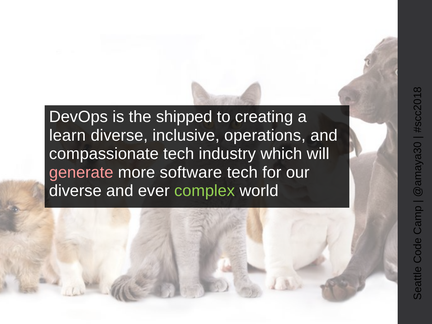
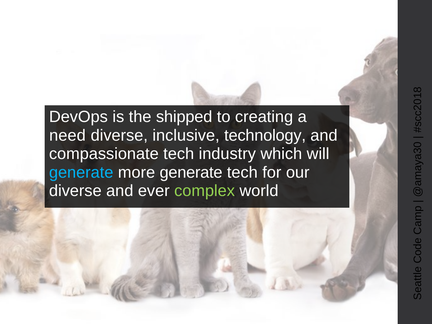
learn: learn -> need
operations: operations -> technology
generate at (81, 172) colour: pink -> light blue
more software: software -> generate
